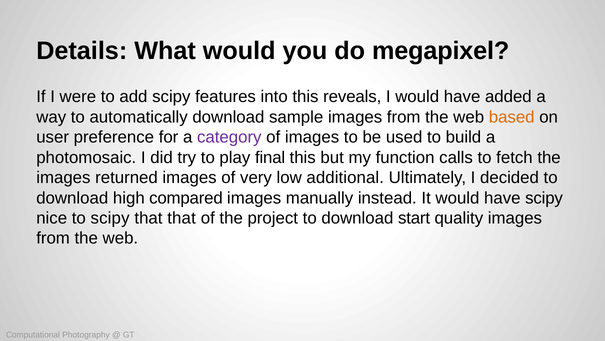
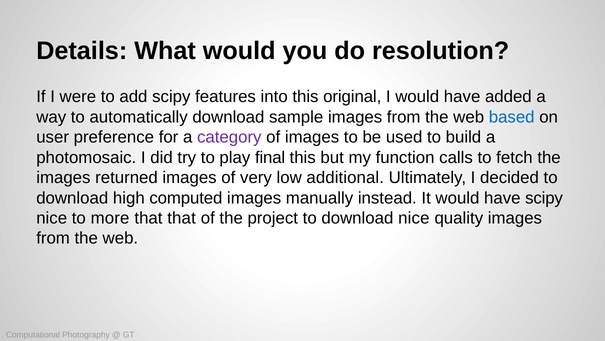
megapixel: megapixel -> resolution
reveals: reveals -> original
based colour: orange -> blue
compared: compared -> computed
to scipy: scipy -> more
download start: start -> nice
